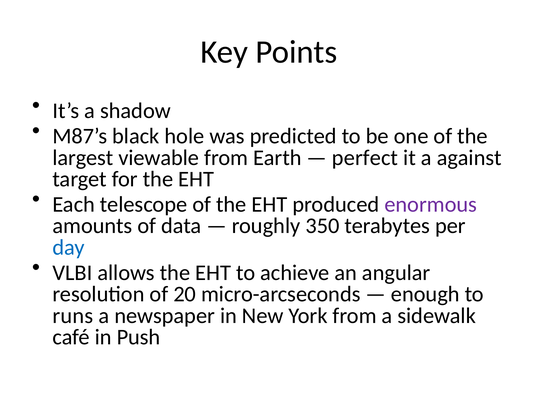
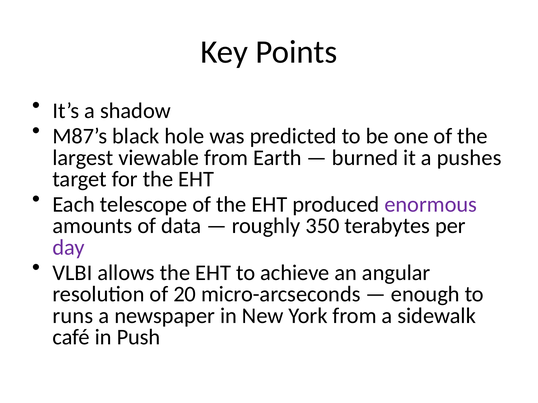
perfect: perfect -> burned
against: against -> pushes
day colour: blue -> purple
